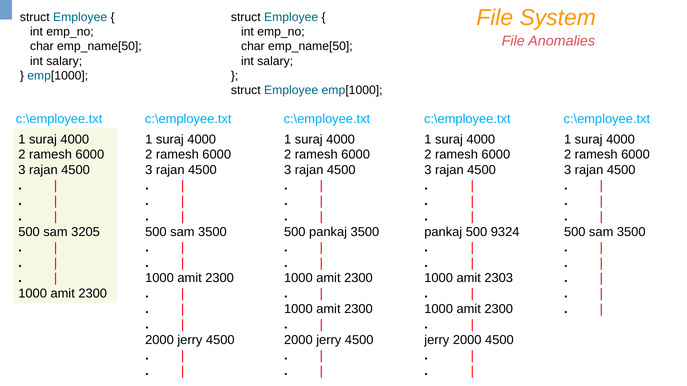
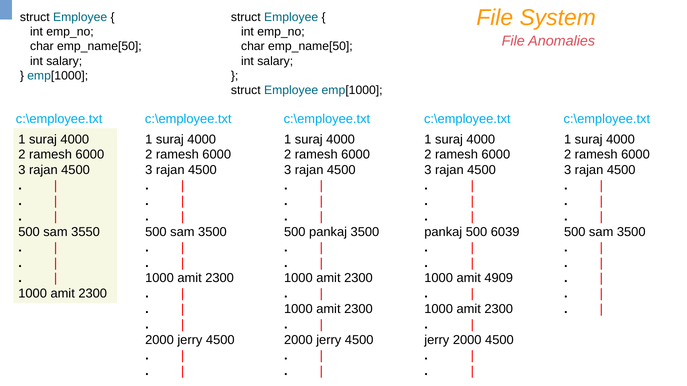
3205: 3205 -> 3550
9324: 9324 -> 6039
2303: 2303 -> 4909
